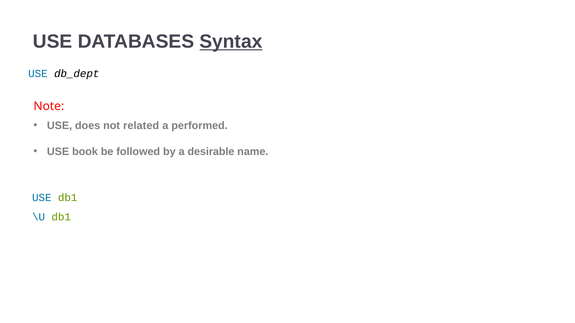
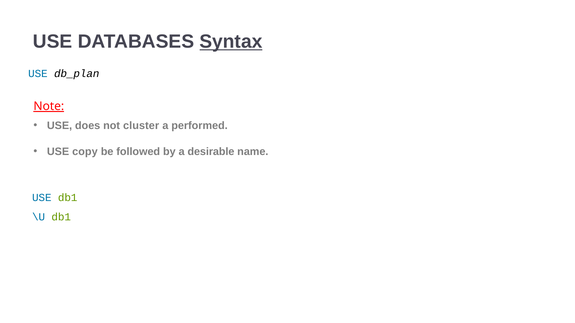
db_dept: db_dept -> db_plan
Note underline: none -> present
related: related -> cluster
book: book -> copy
